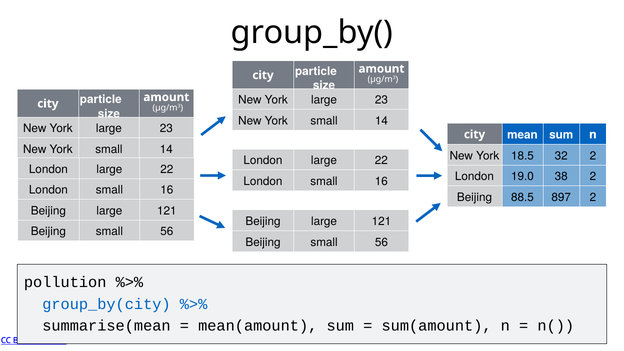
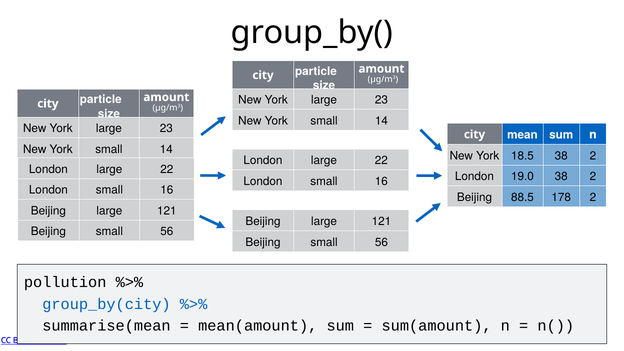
18.5 32: 32 -> 38
897: 897 -> 178
